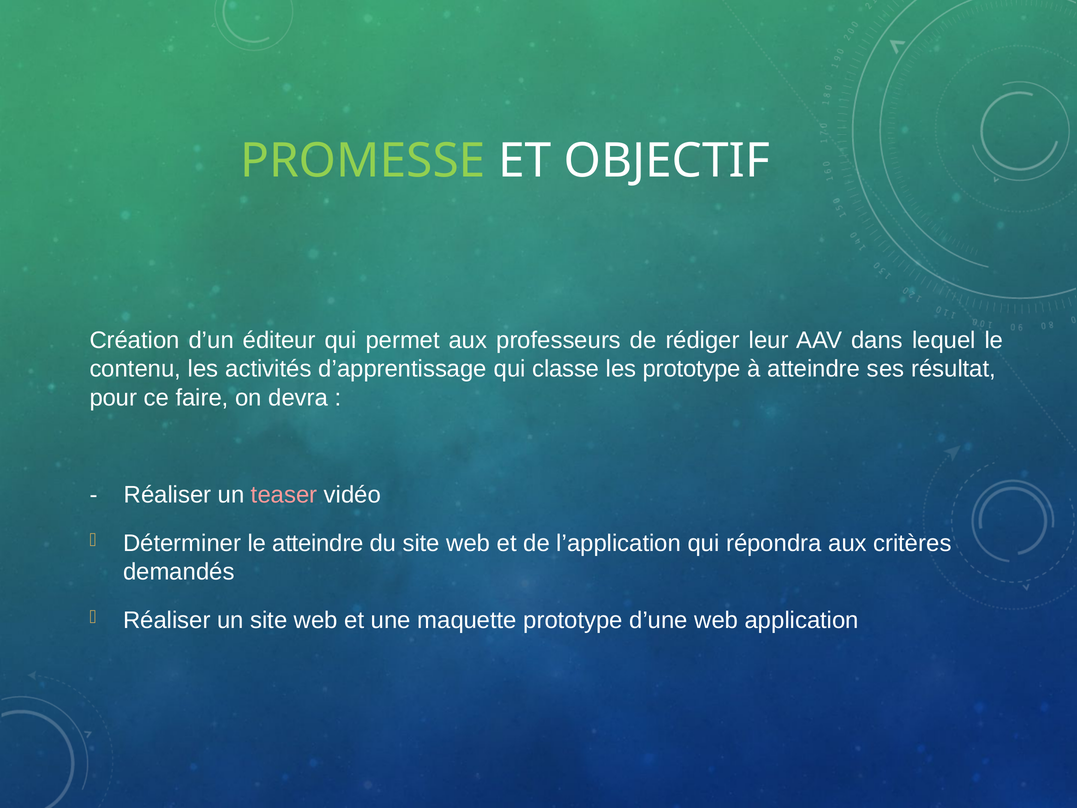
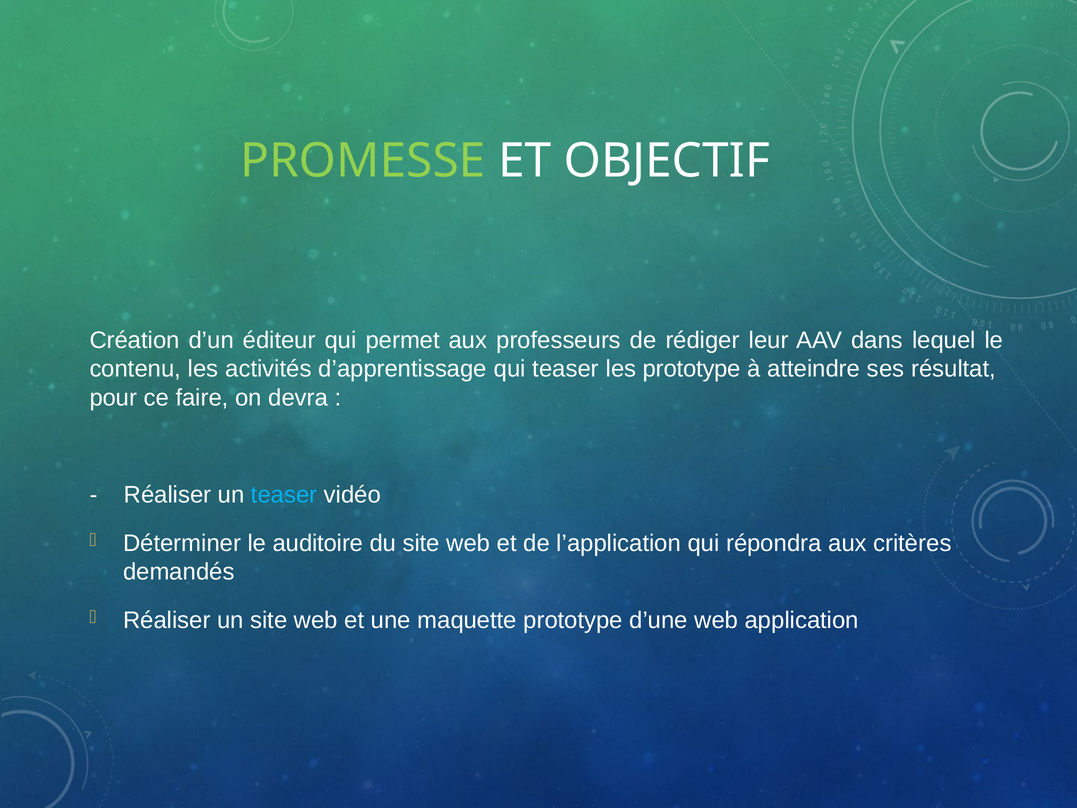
qui classe: classe -> teaser
teaser at (284, 495) colour: pink -> light blue
le atteindre: atteindre -> auditoire
